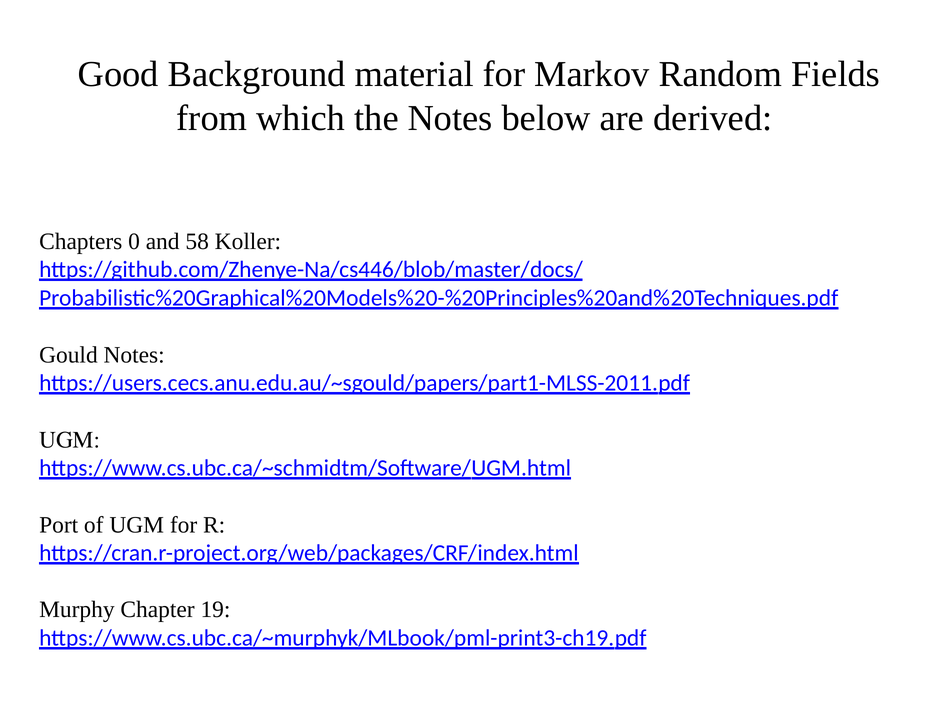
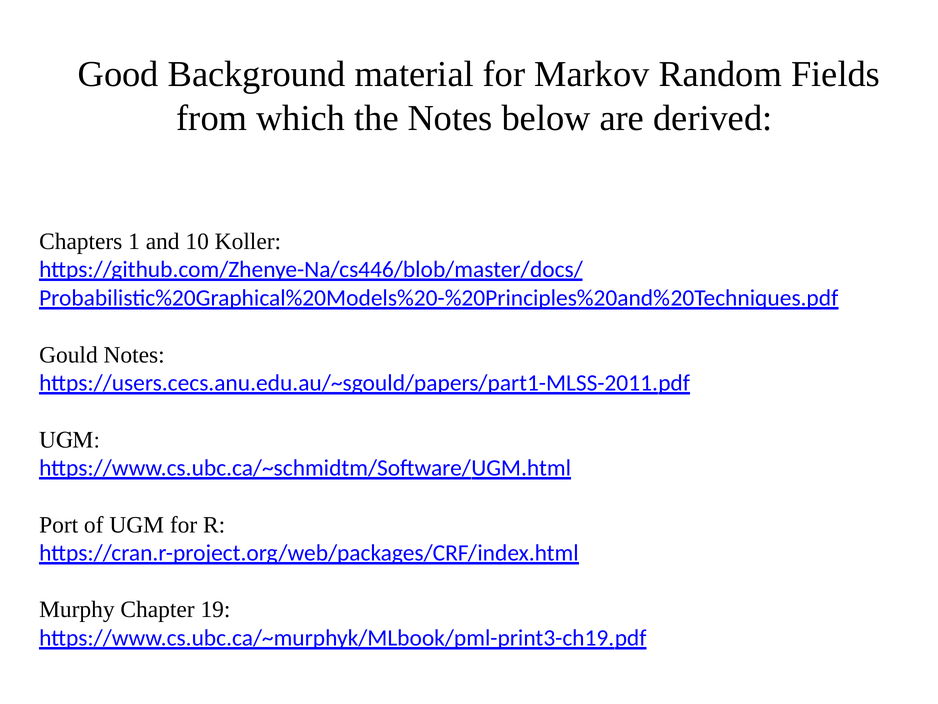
0: 0 -> 1
58: 58 -> 10
